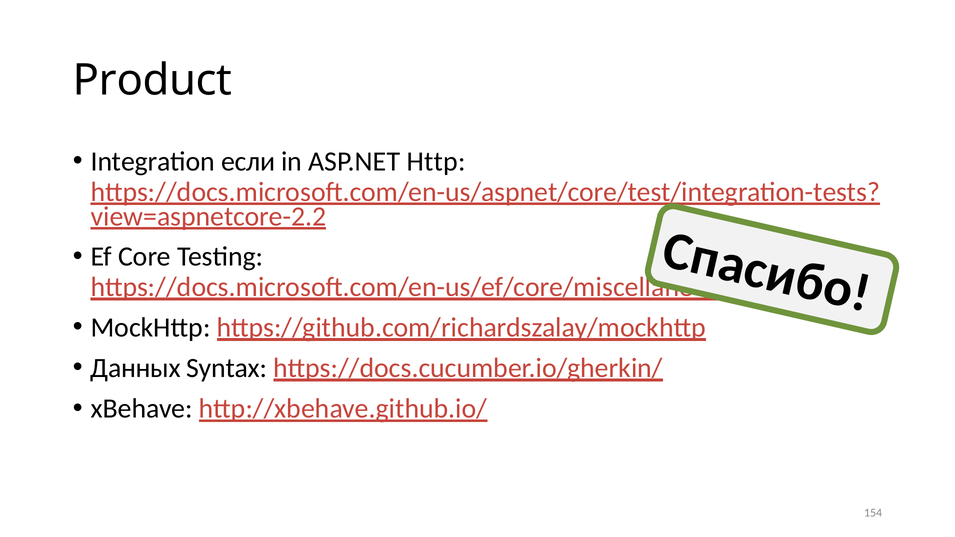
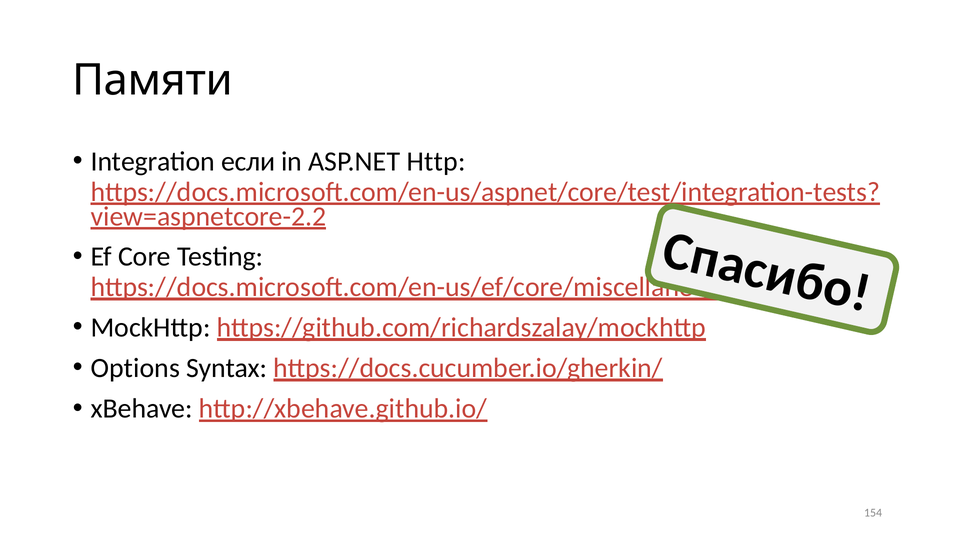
Product: Product -> Памяти
Данных: Данных -> Options
